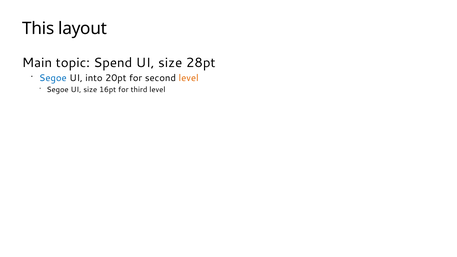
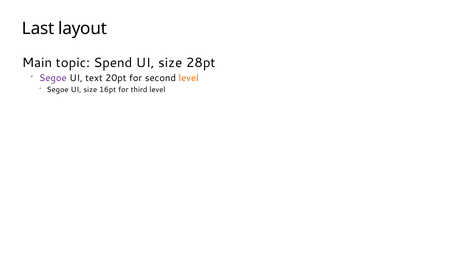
This: This -> Last
Segoe at (53, 78) colour: blue -> purple
into: into -> text
